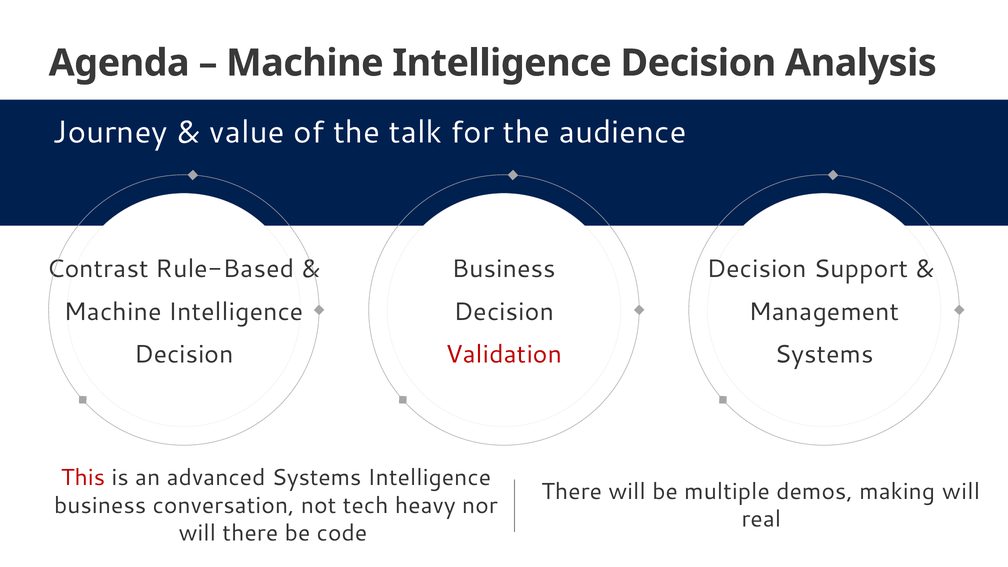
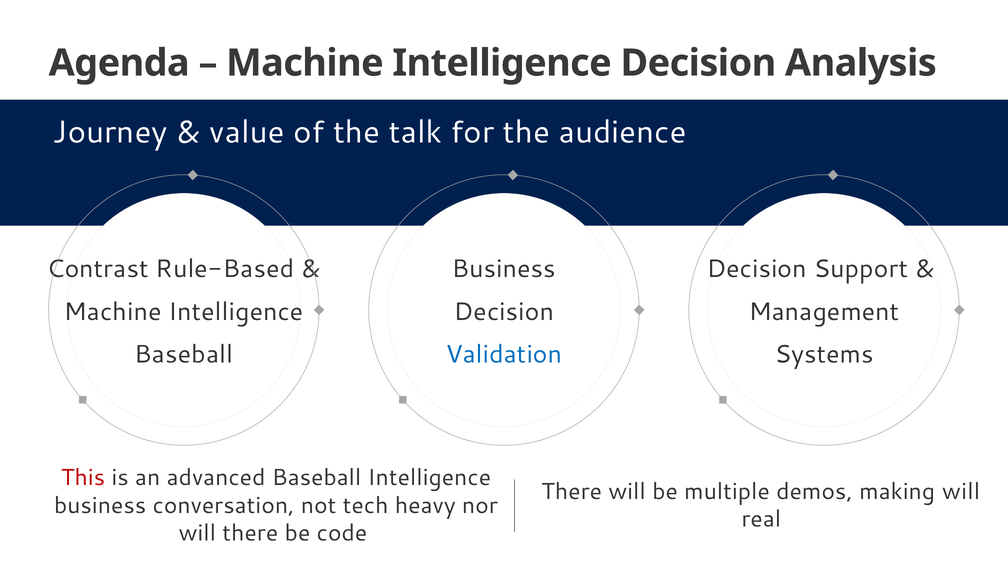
Decision at (184, 355): Decision -> Baseball
Validation colour: red -> blue
advanced Systems: Systems -> Baseball
